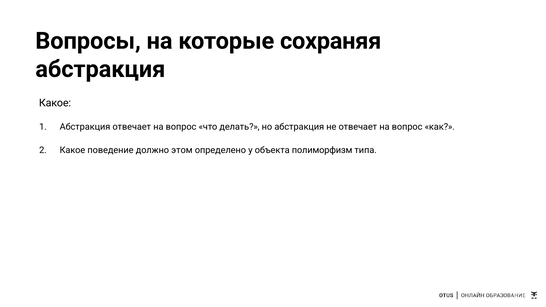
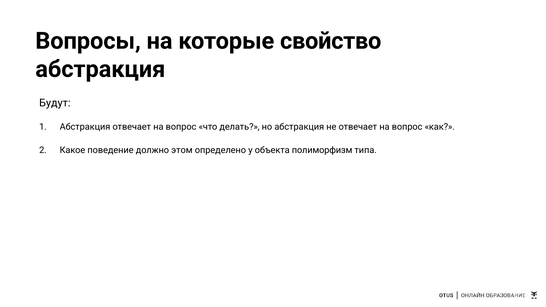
сохраняя: сохраняя -> свойство
Какое at (55, 103): Какое -> Будут
